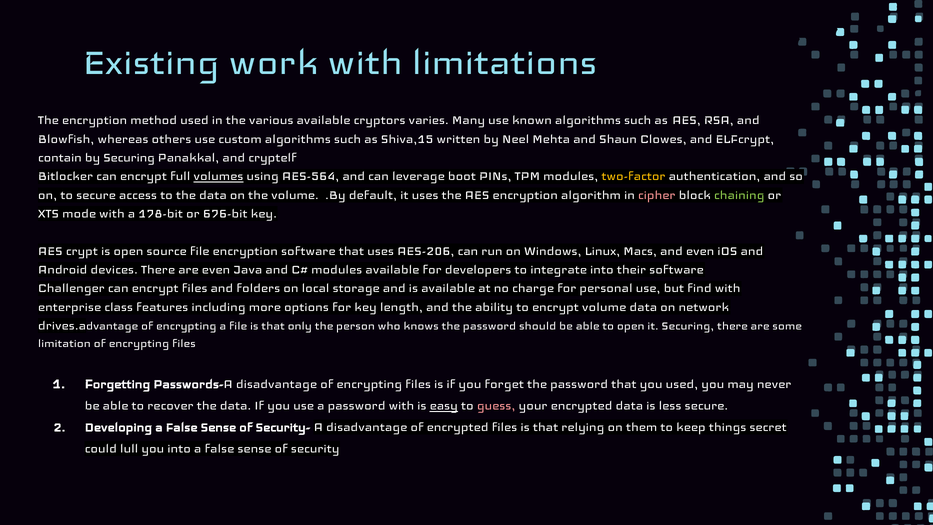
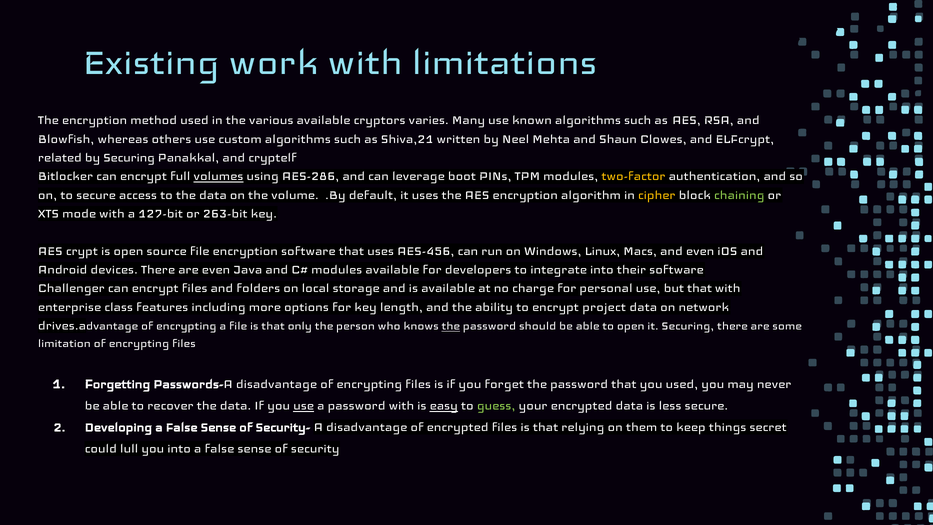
Shiva,15: Shiva,15 -> Shiva,21
contain: contain -> related
AES-564: AES-564 -> AES-286
cipher colour: pink -> yellow
178-bit: 178-bit -> 127-bit
676-bit: 676-bit -> 263-bit
AES-206: AES-206 -> AES-456
but find: find -> that
encrypt volume: volume -> project
the at (451, 325) underline: none -> present
use at (304, 405) underline: none -> present
guess colour: pink -> light green
